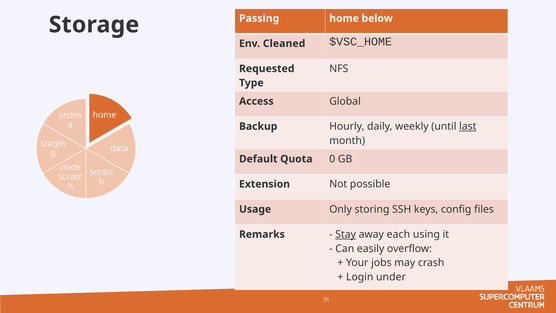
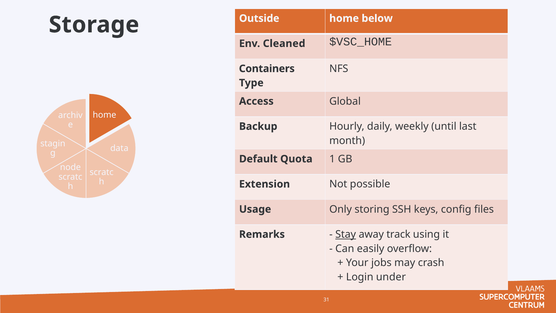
Passing: Passing -> Outside
Requested: Requested -> Containers
last underline: present -> none
0: 0 -> 1
each: each -> track
